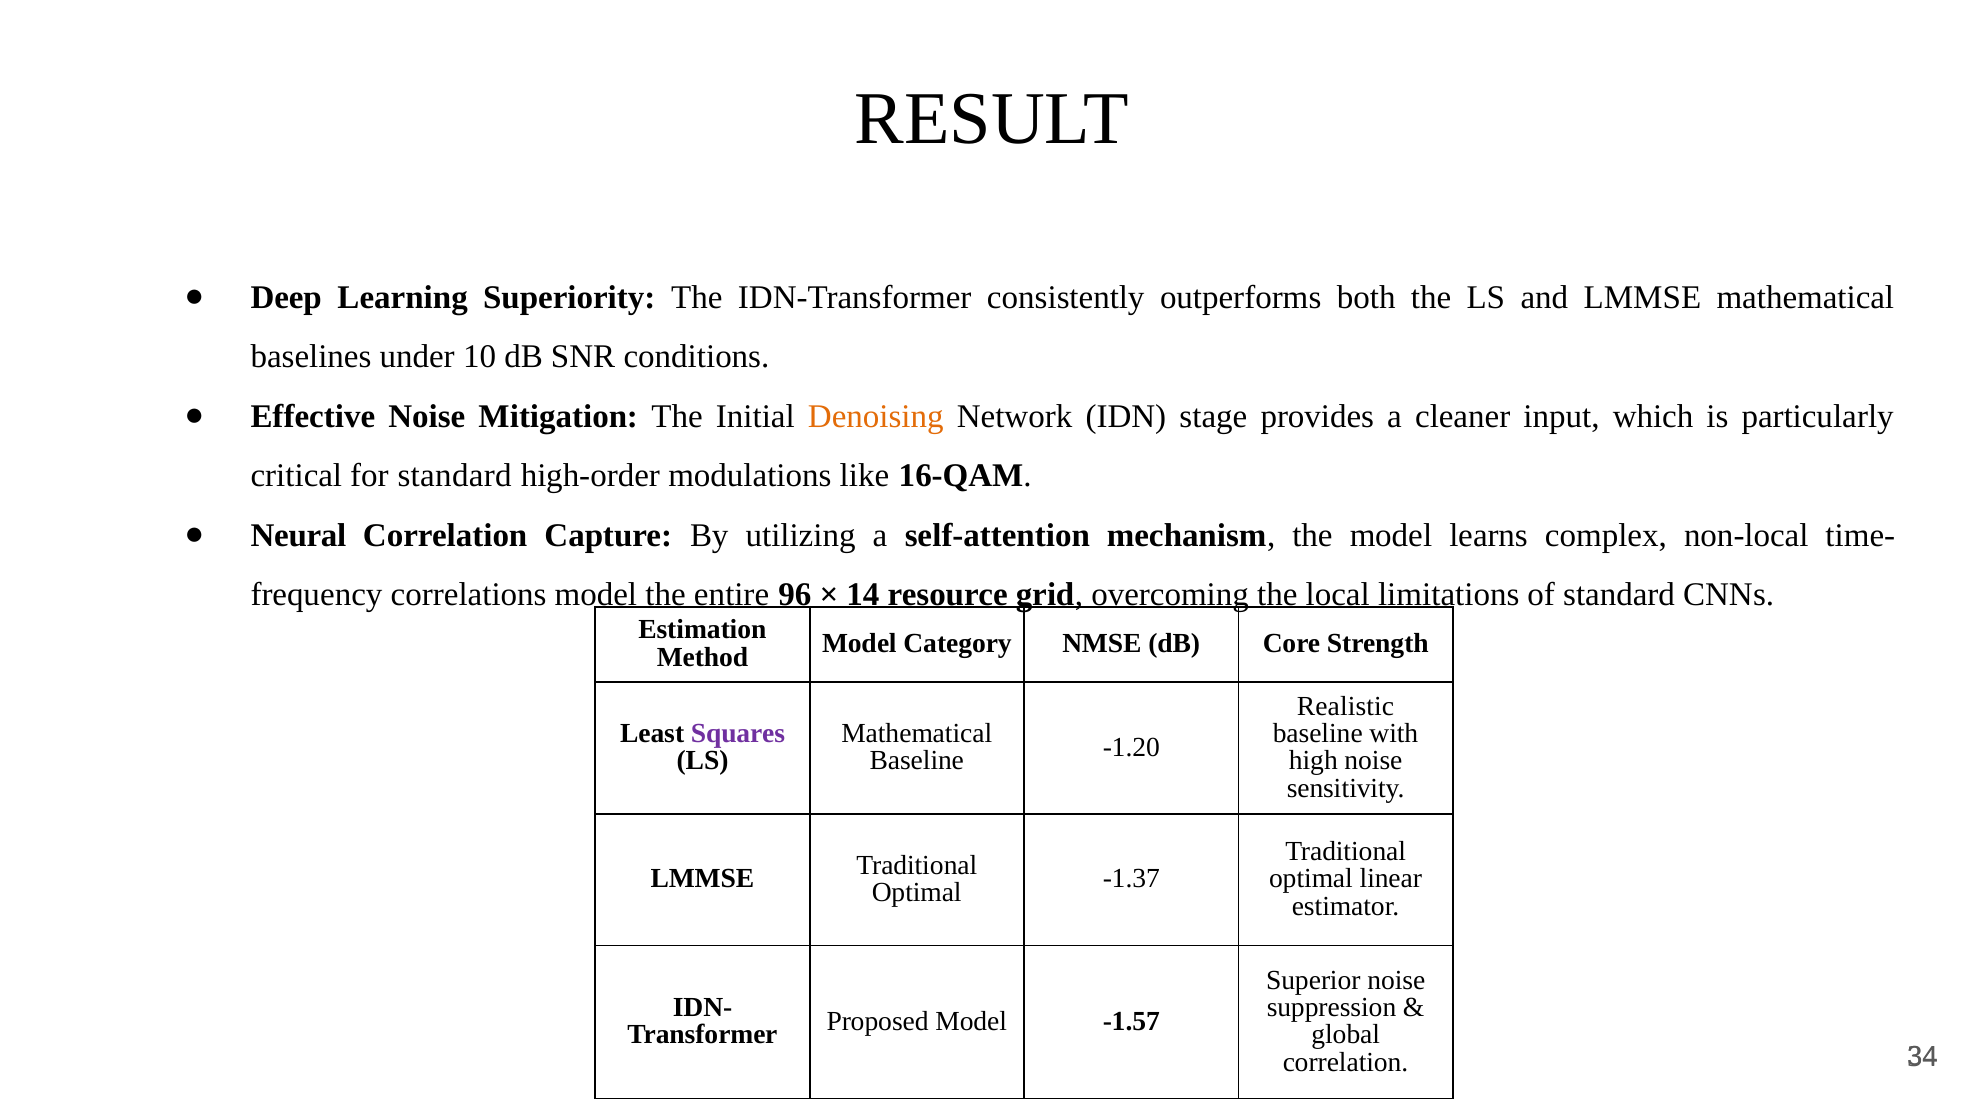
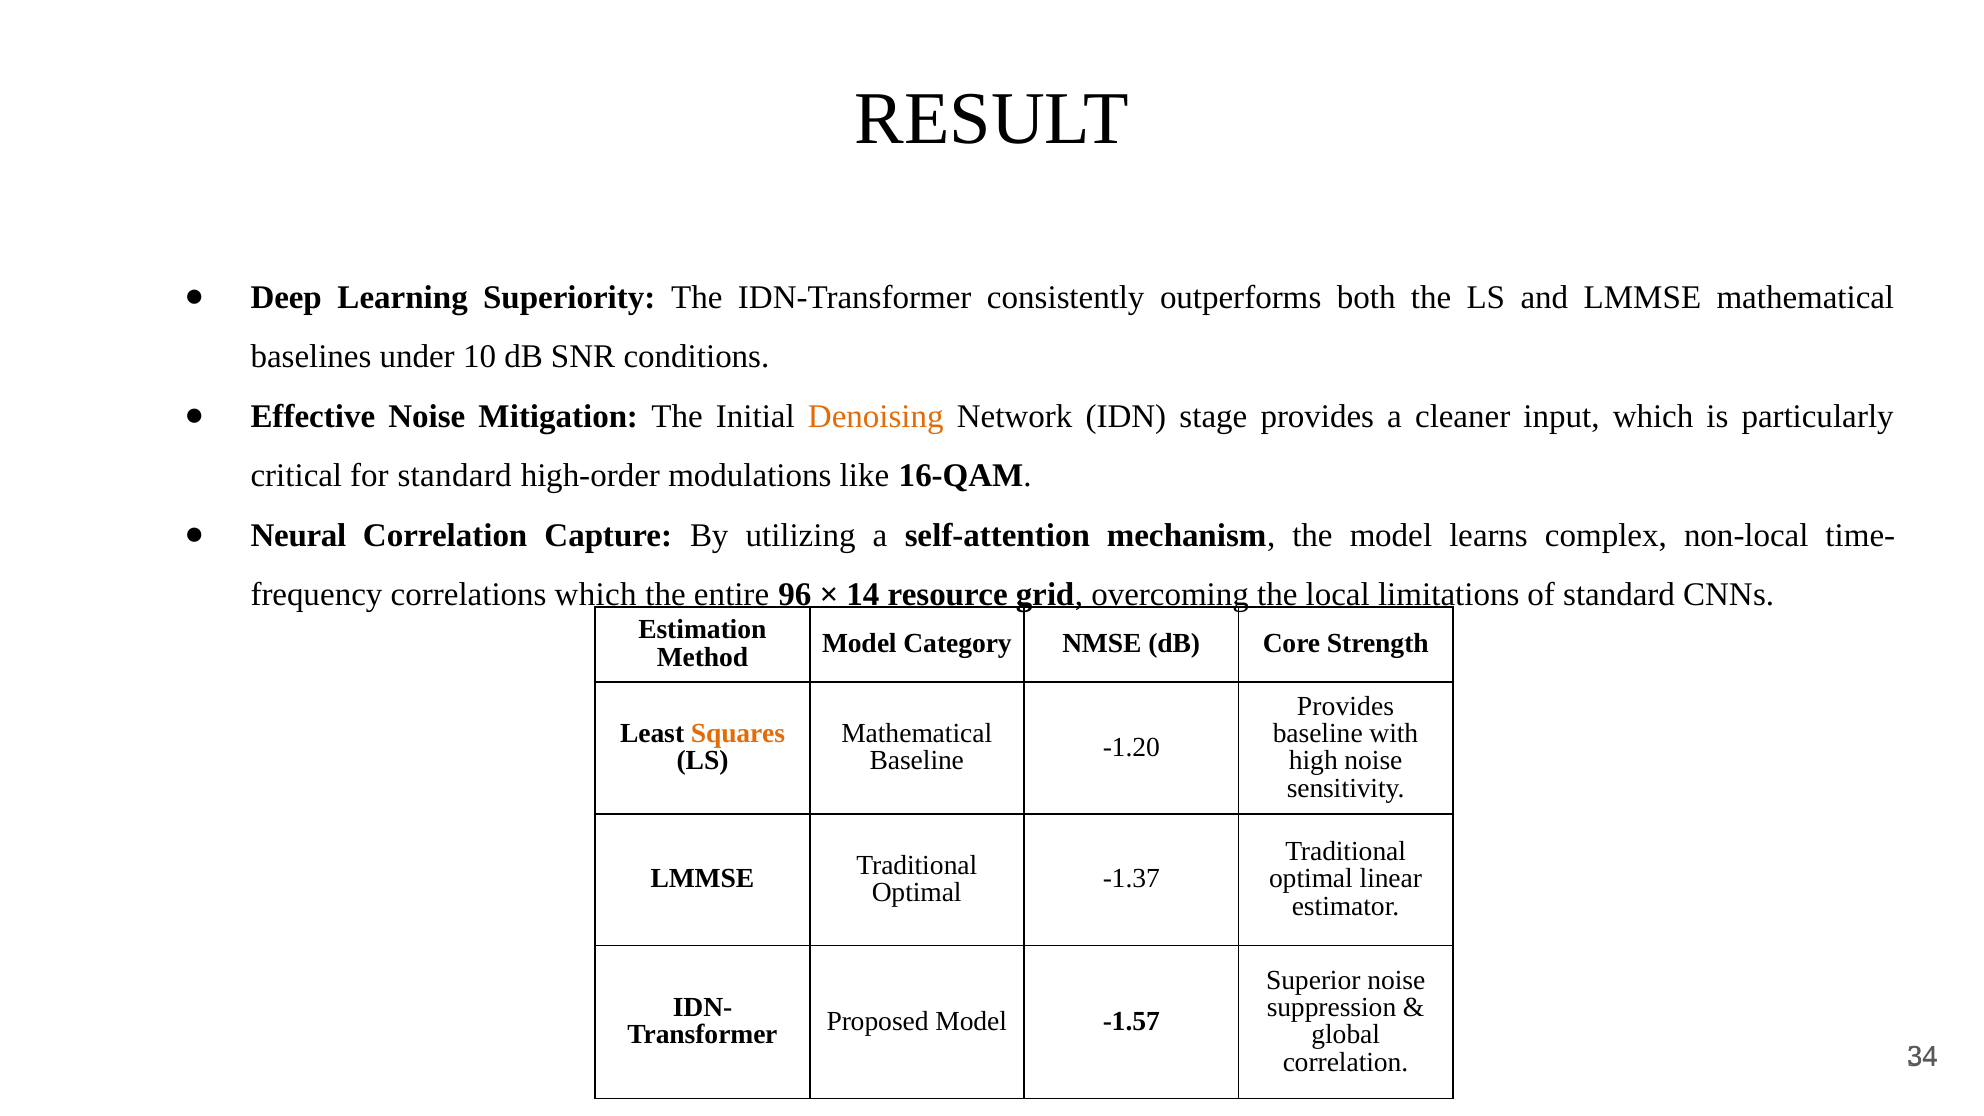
correlations model: model -> which
Realistic at (1346, 706): Realistic -> Provides
Squares colour: purple -> orange
